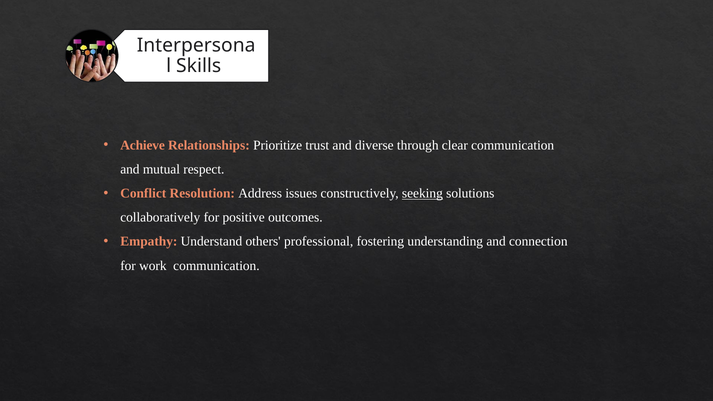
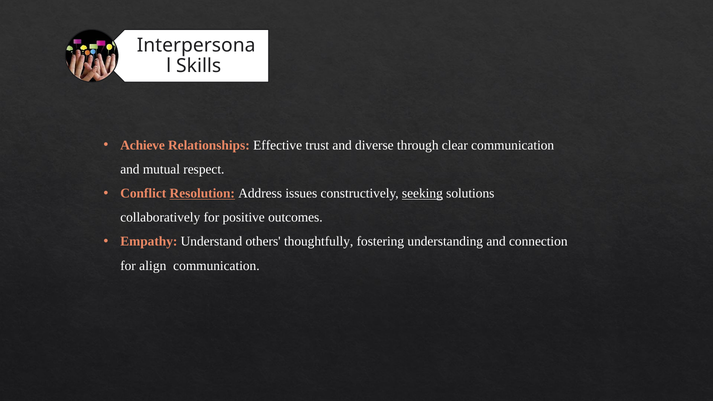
Prioritize: Prioritize -> Effective
Resolution underline: none -> present
professional: professional -> thoughtfully
work: work -> align
